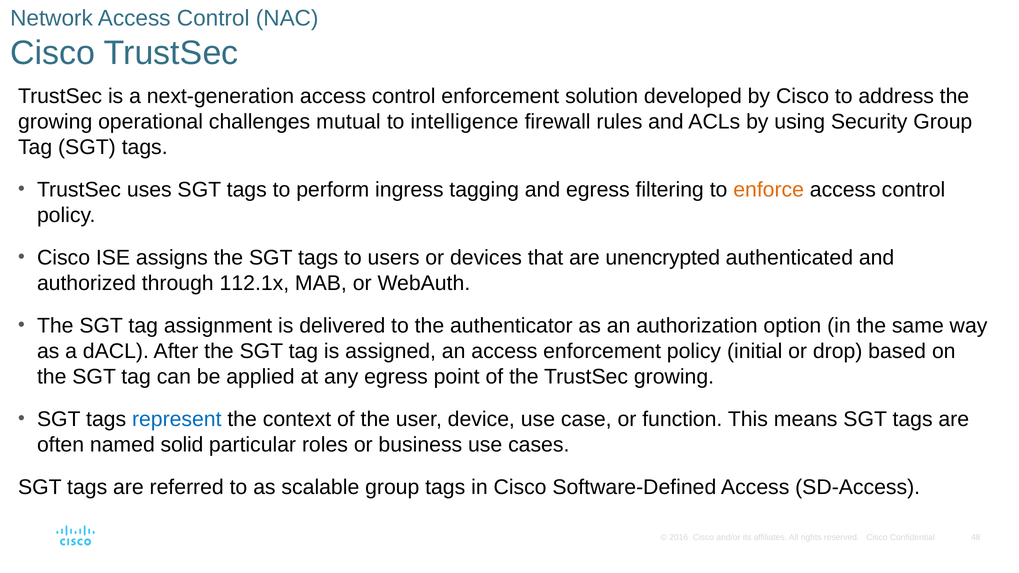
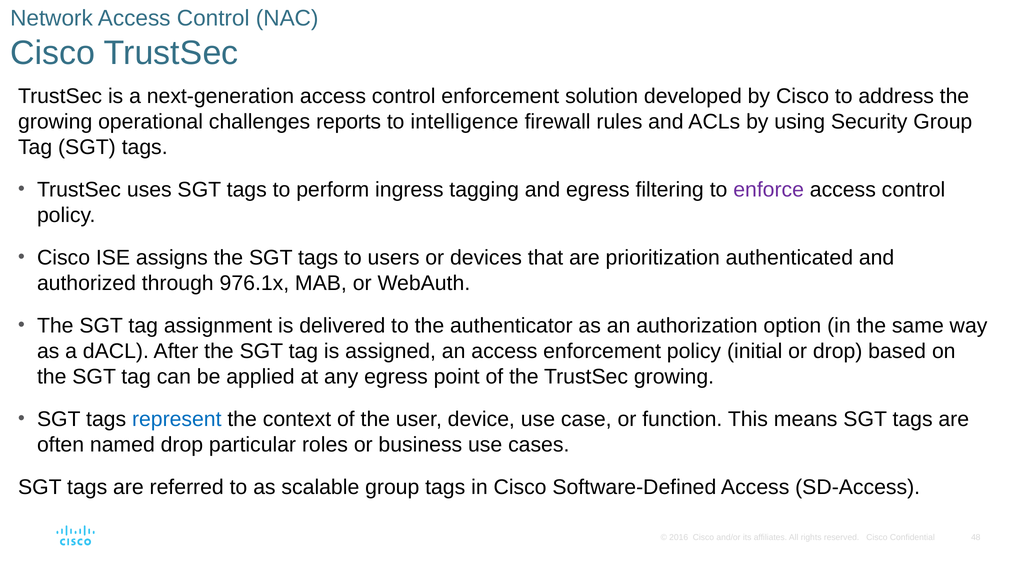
mutual: mutual -> reports
enforce colour: orange -> purple
unencrypted: unencrypted -> prioritization
112.1x: 112.1x -> 976.1x
named solid: solid -> drop
